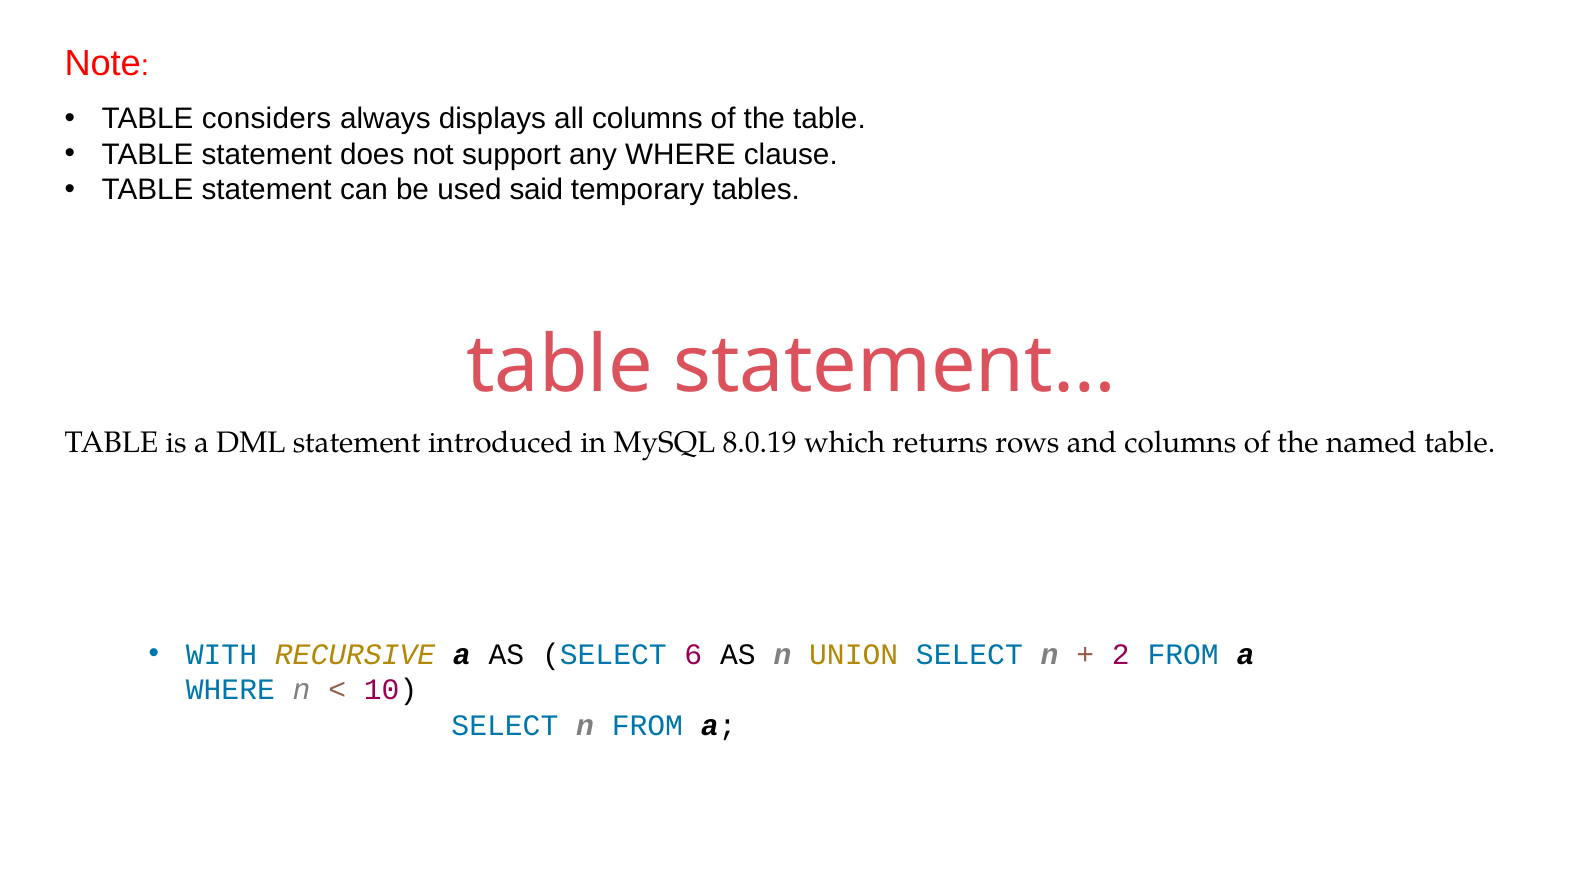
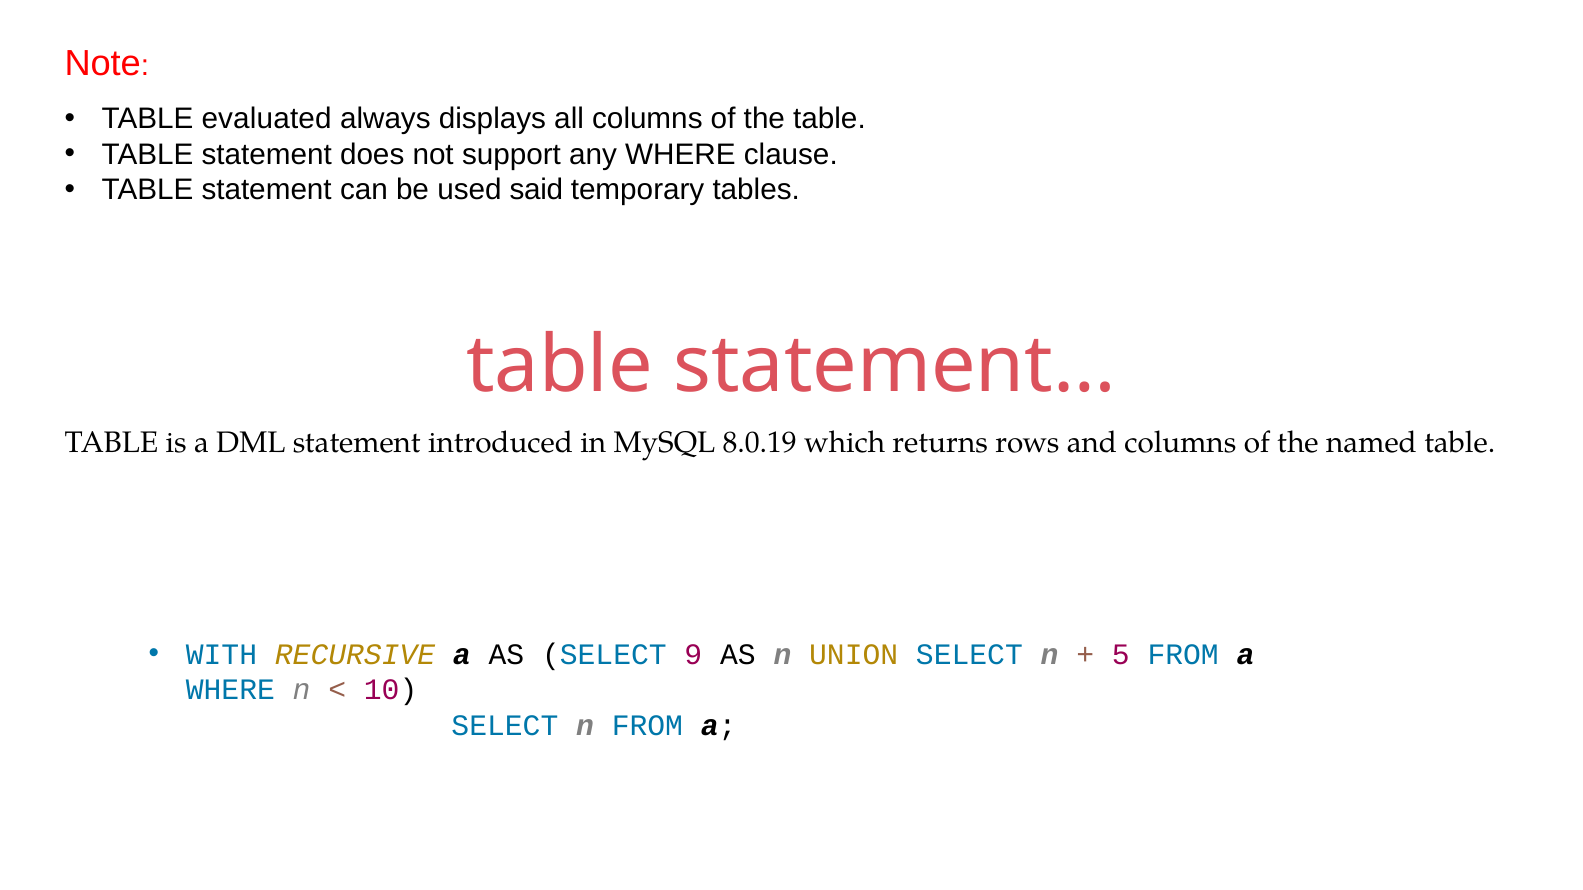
considers: considers -> evaluated
6: 6 -> 9
2: 2 -> 5
